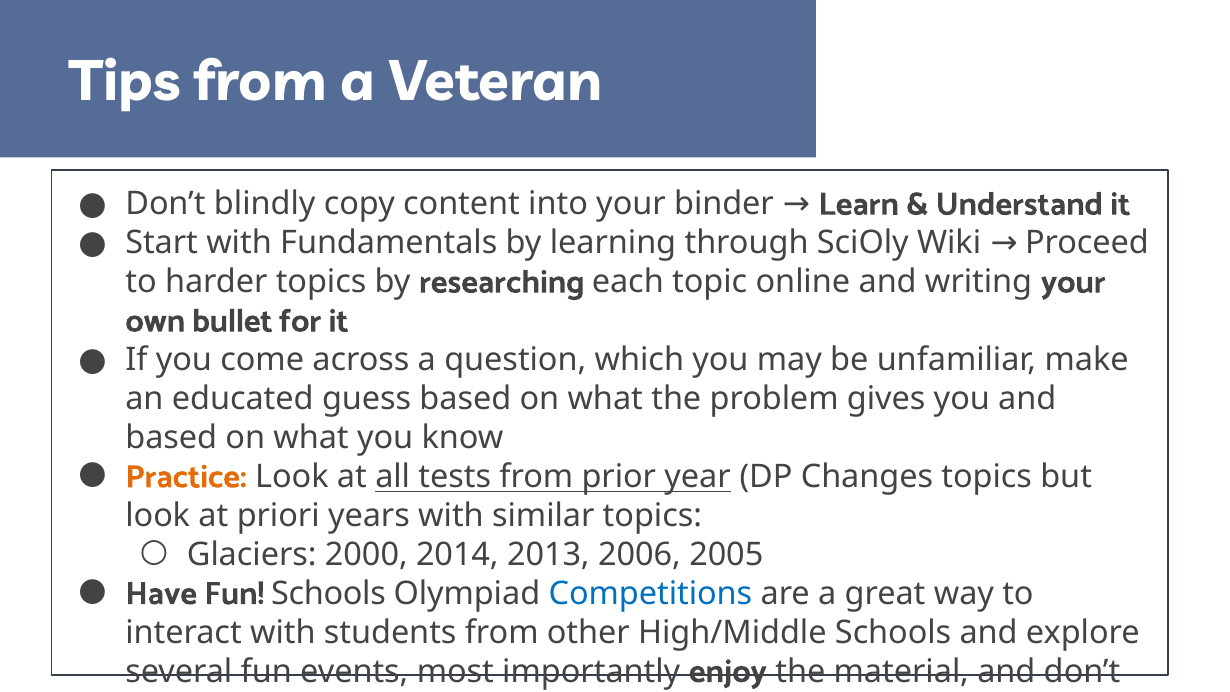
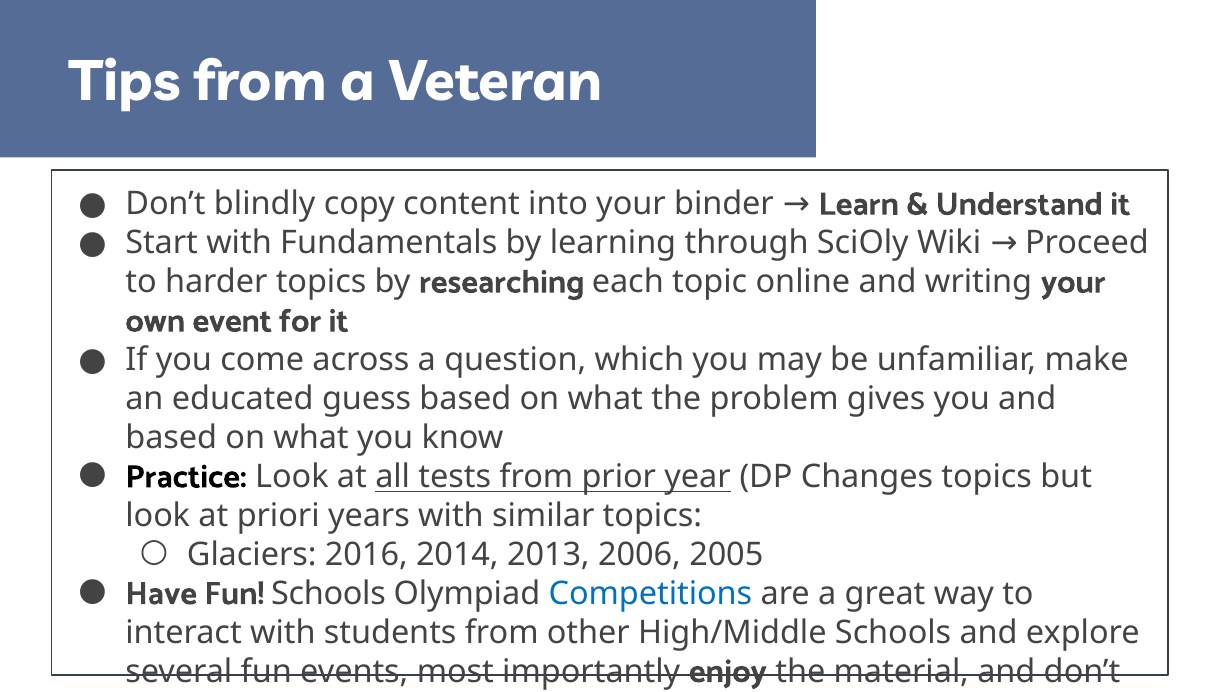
bullet: bullet -> event
Practice colour: orange -> black
2000: 2000 -> 2016
